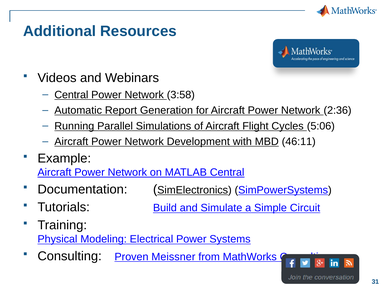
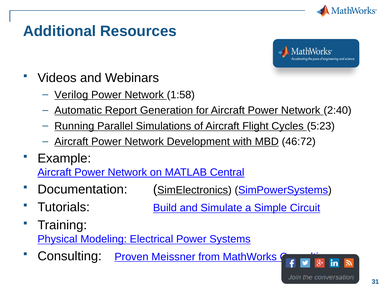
Central at (71, 95): Central -> Verilog
3:58: 3:58 -> 1:58
2:36: 2:36 -> 2:40
5:06: 5:06 -> 5:23
46:11: 46:11 -> 46:72
